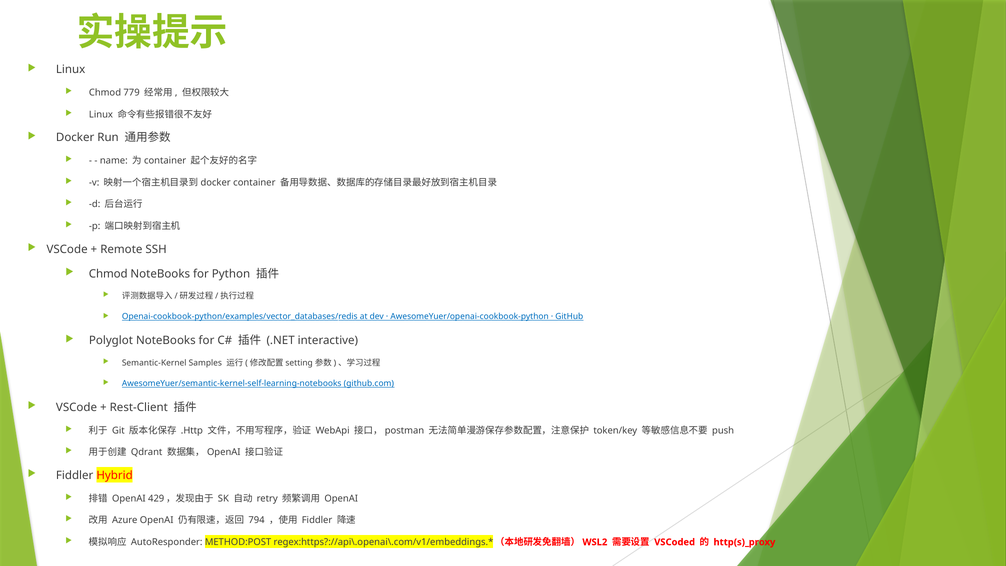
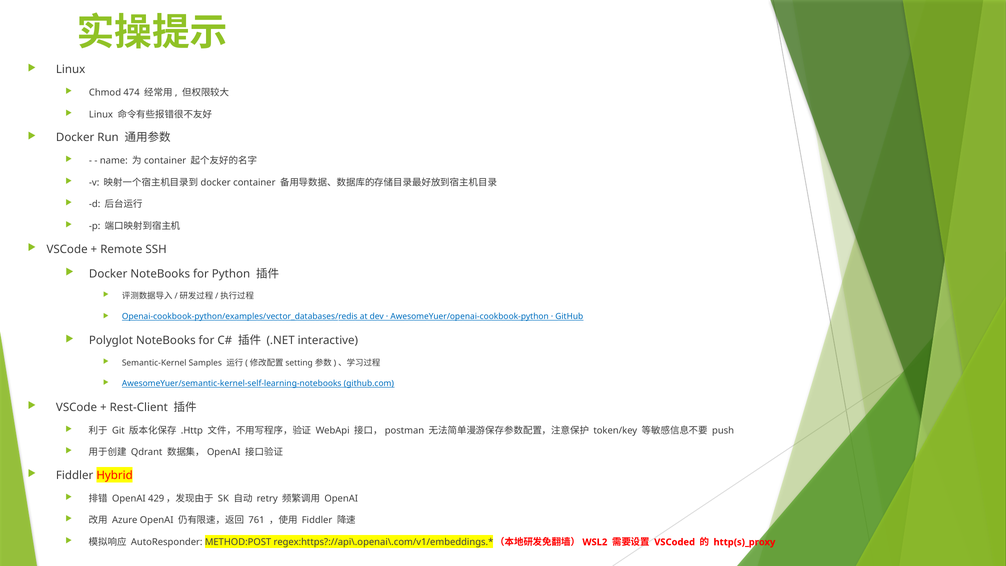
779: 779 -> 474
Chmod at (108, 274): Chmod -> Docker
794: 794 -> 761
